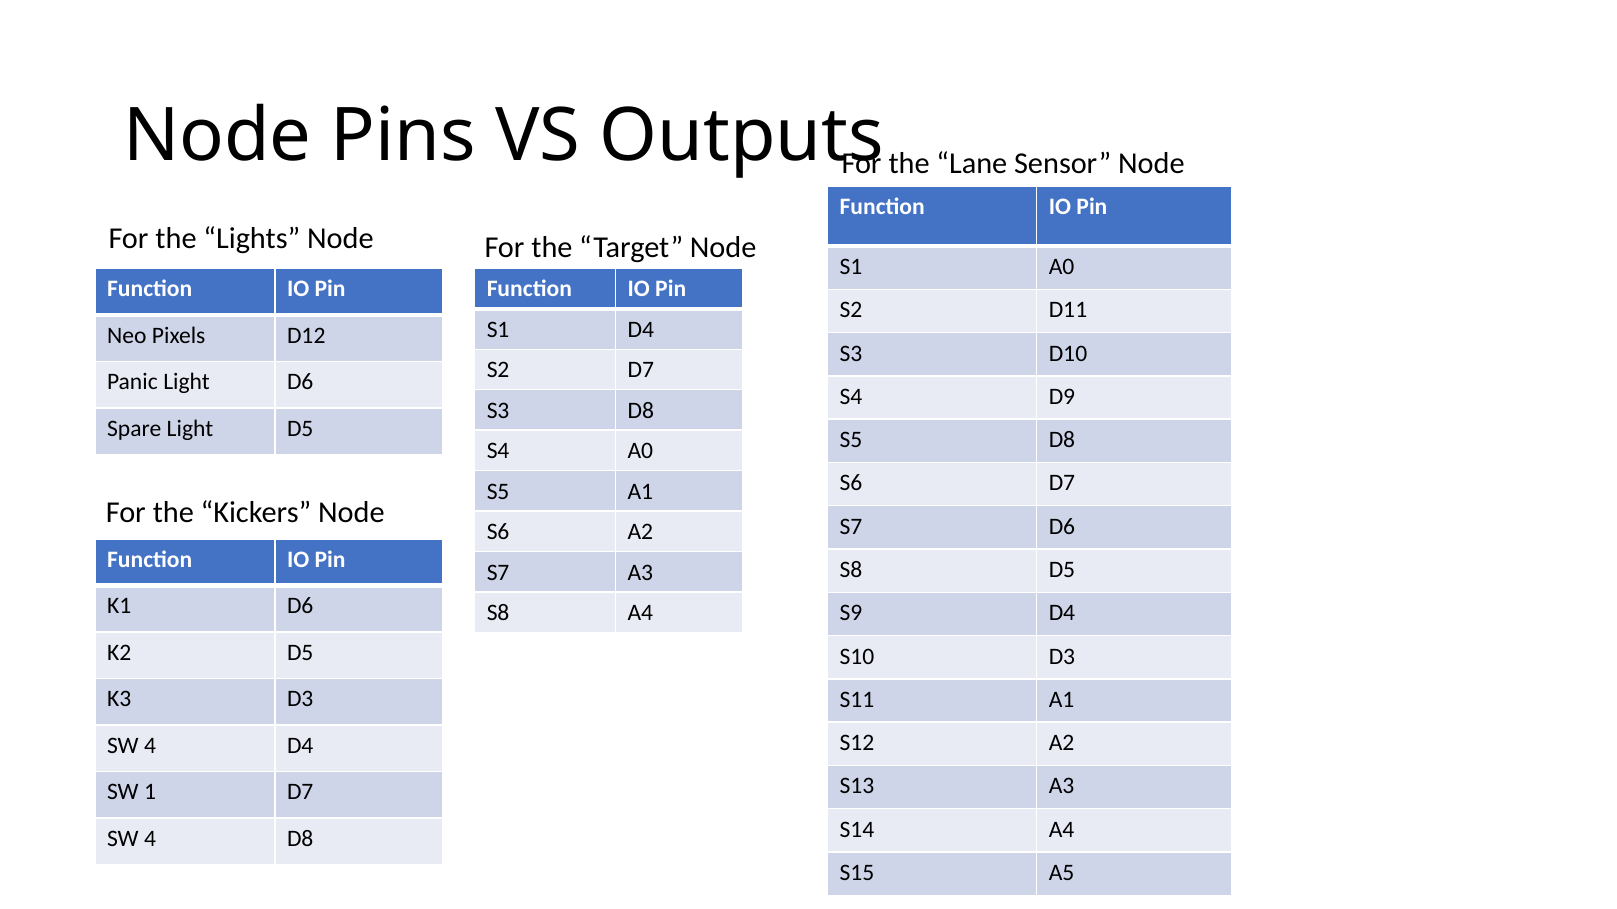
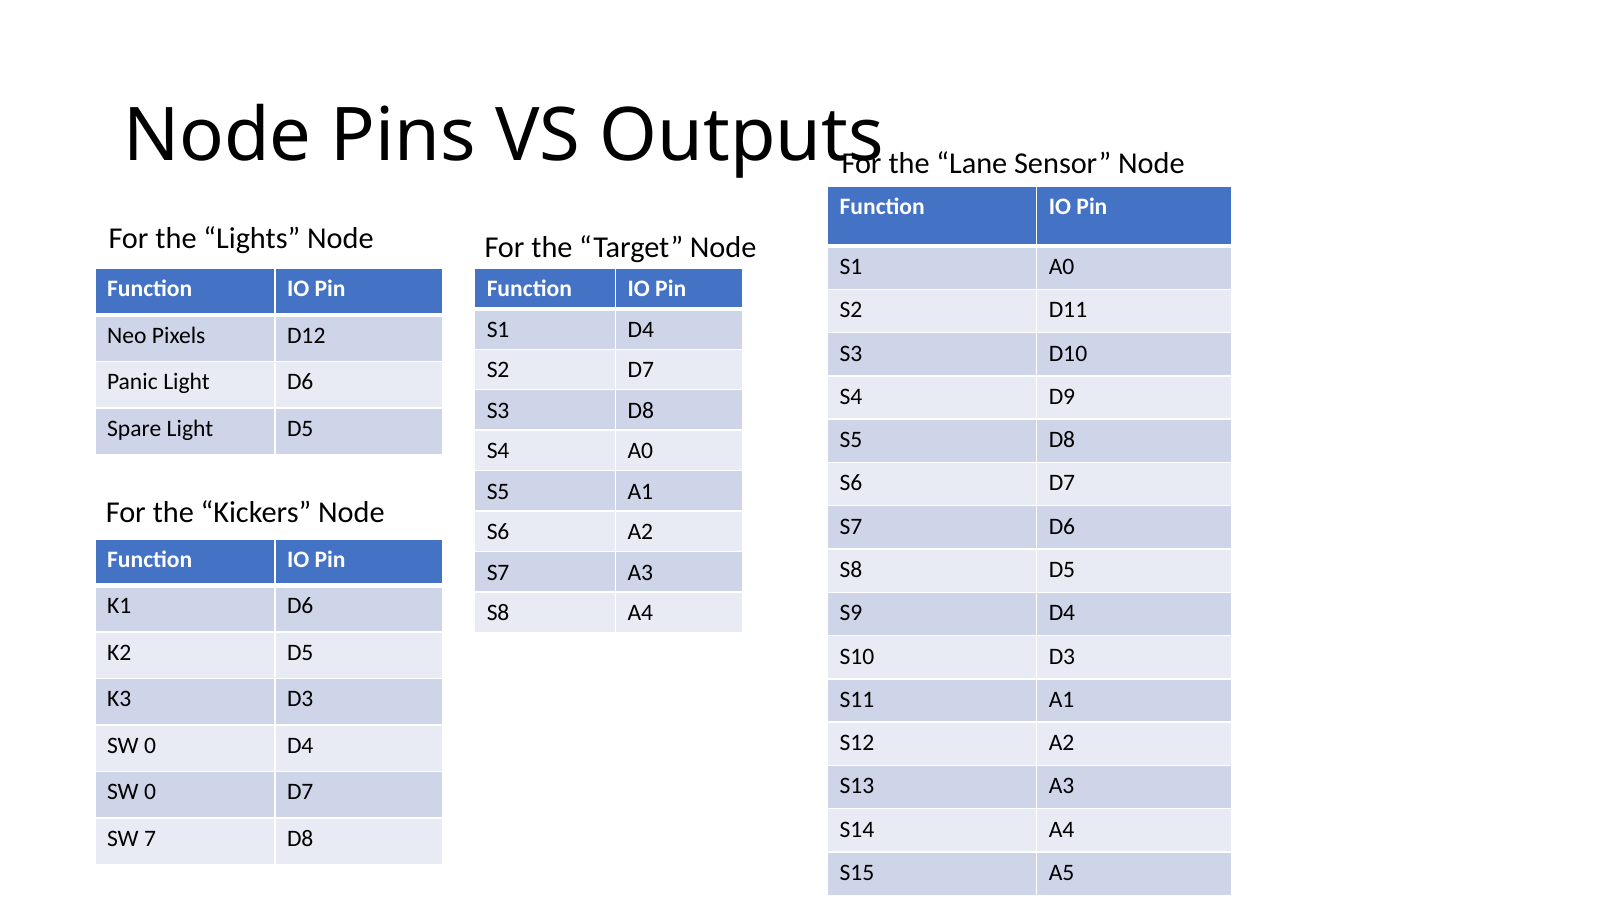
4 at (150, 746): 4 -> 0
1 at (150, 793): 1 -> 0
4 at (150, 839): 4 -> 7
